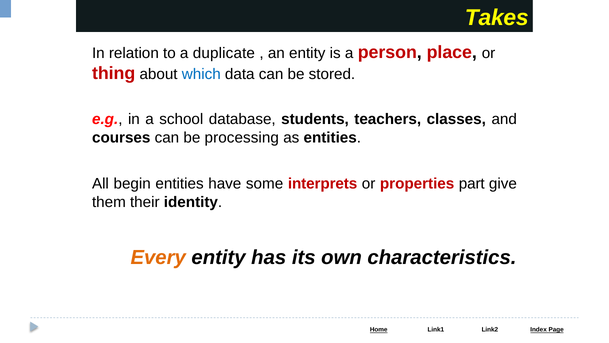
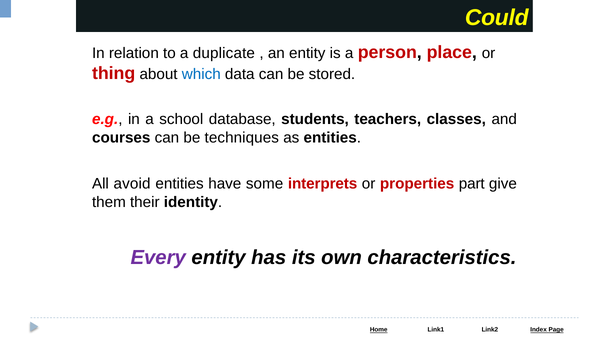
Takes: Takes -> Could
processing: processing -> techniques
begin: begin -> avoid
Every colour: orange -> purple
